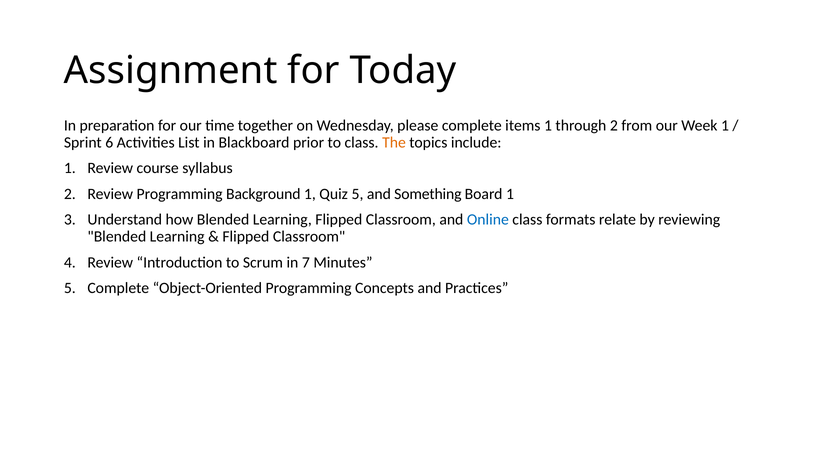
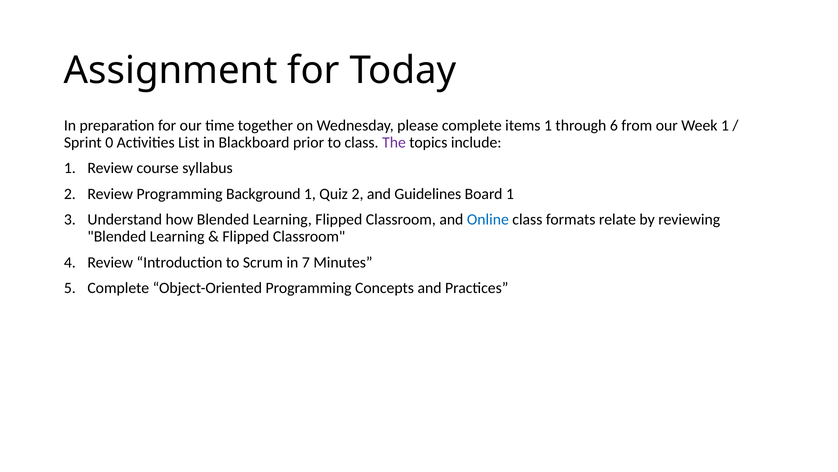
through 2: 2 -> 6
6: 6 -> 0
The colour: orange -> purple
Quiz 5: 5 -> 2
Something: Something -> Guidelines
